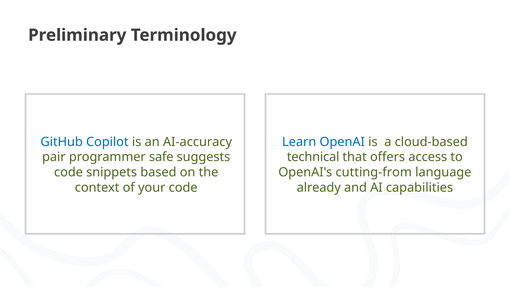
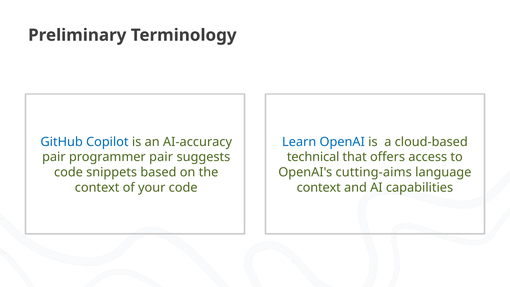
programmer safe: safe -> pair
cutting-from: cutting-from -> cutting-aims
already at (319, 188): already -> context
